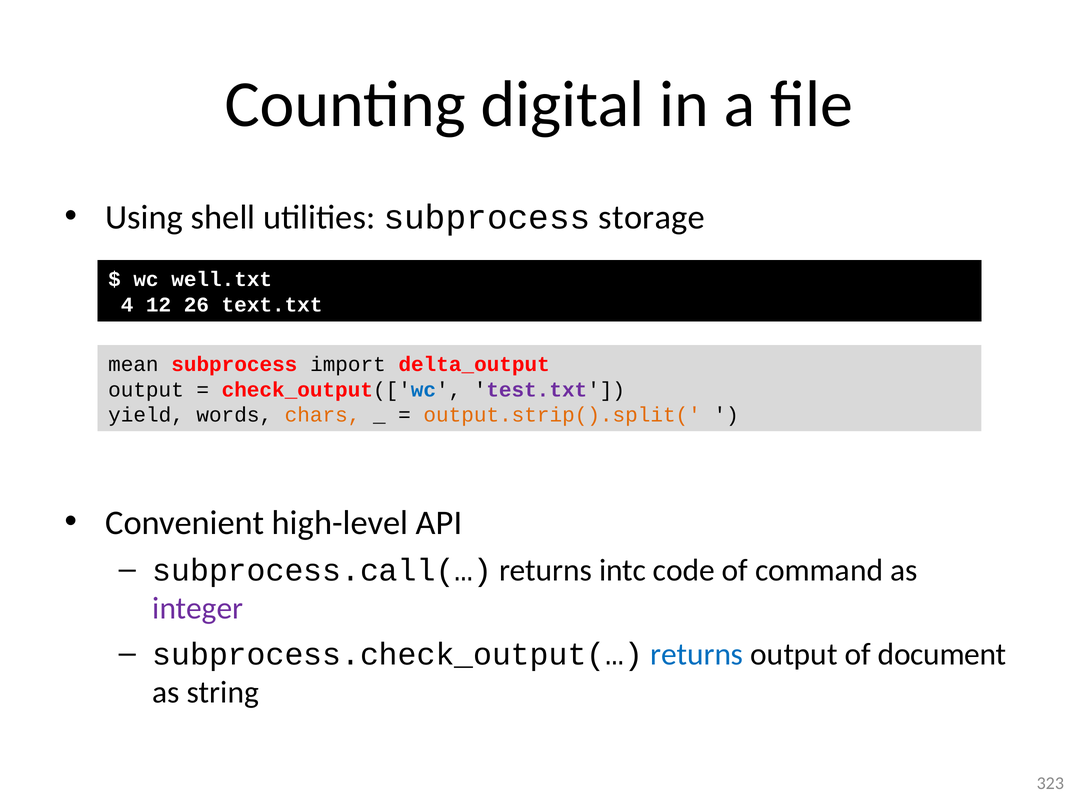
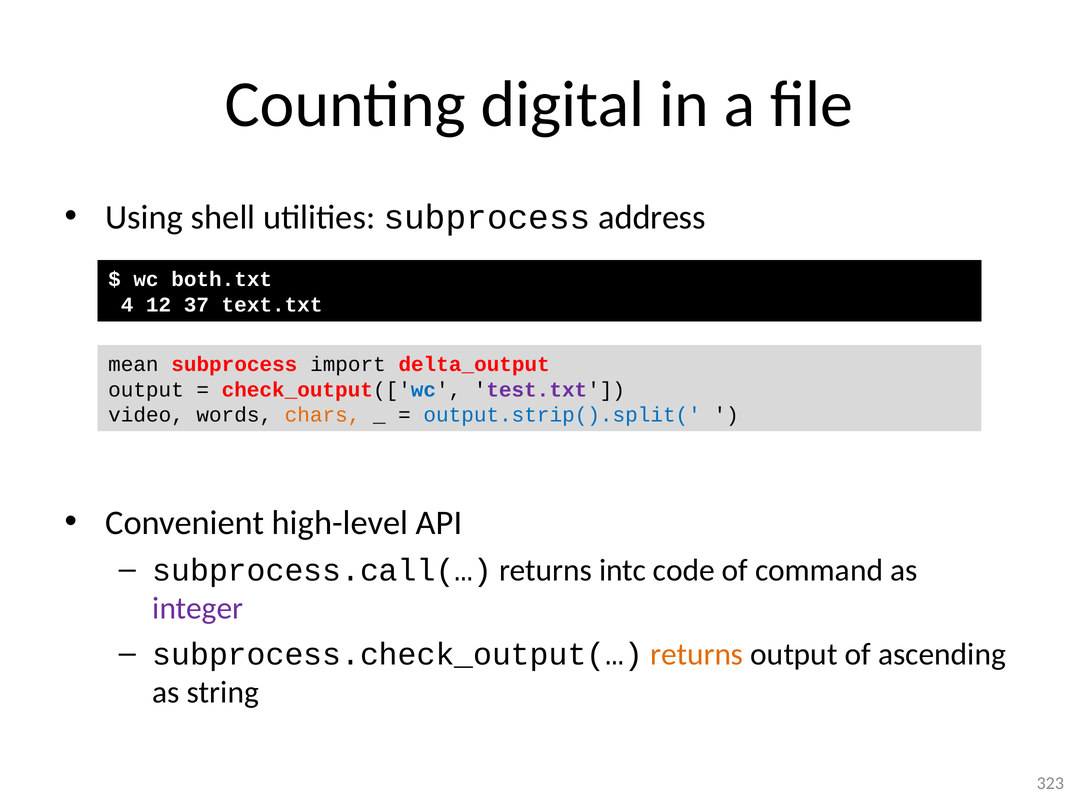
storage: storage -> address
well.txt: well.txt -> both.txt
26: 26 -> 37
yield: yield -> video
output.strip().split( colour: orange -> blue
returns at (697, 655) colour: blue -> orange
document: document -> ascending
